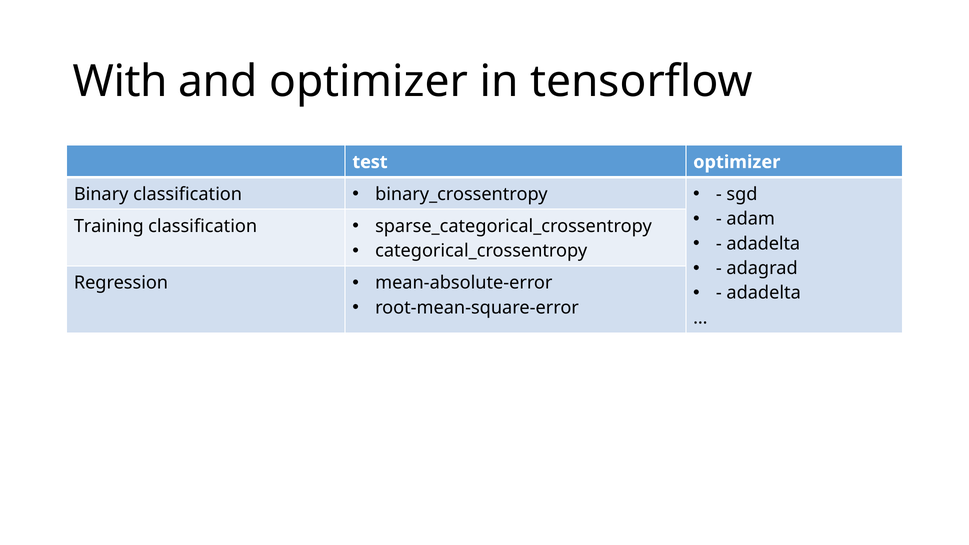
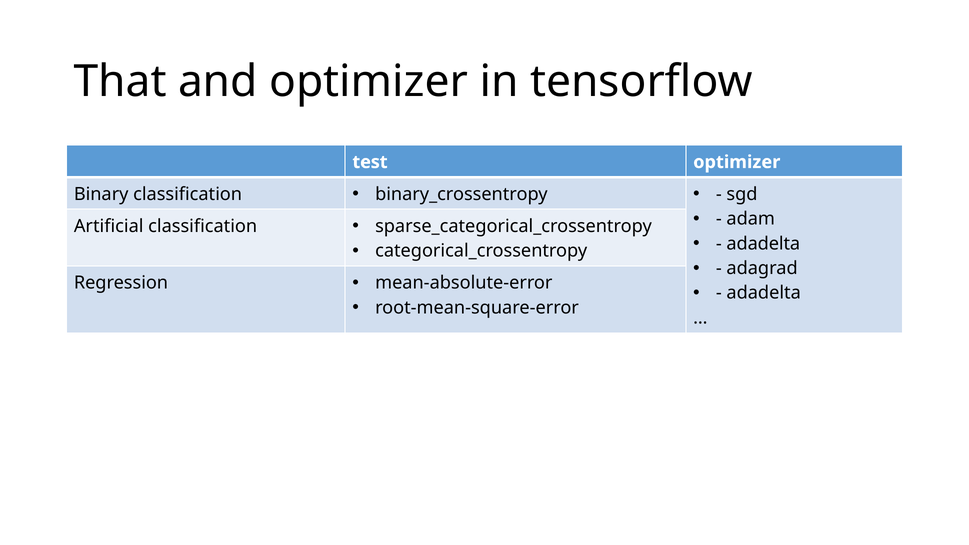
With: With -> That
Training: Training -> Artificial
